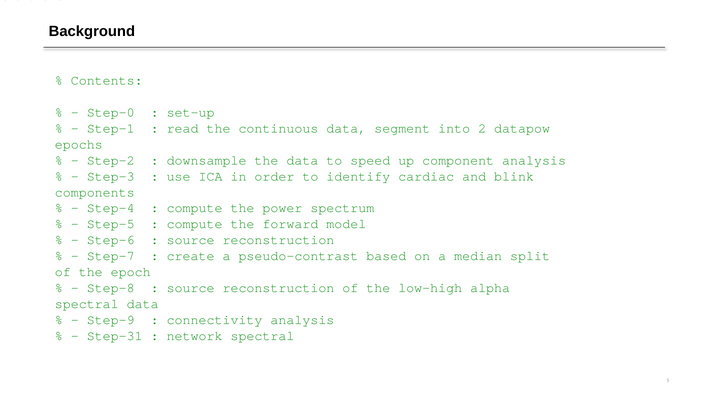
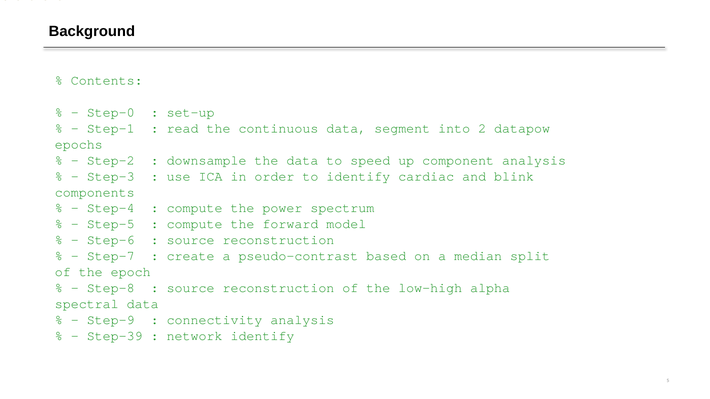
Step-31: Step-31 -> Step-39
network spectral: spectral -> identify
